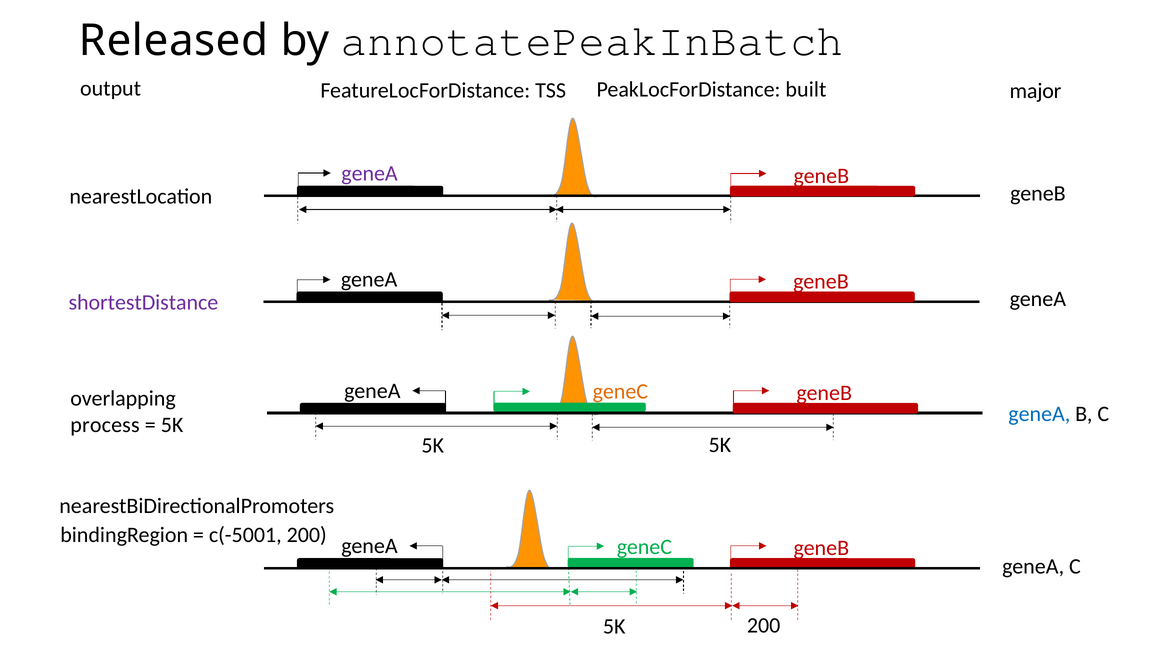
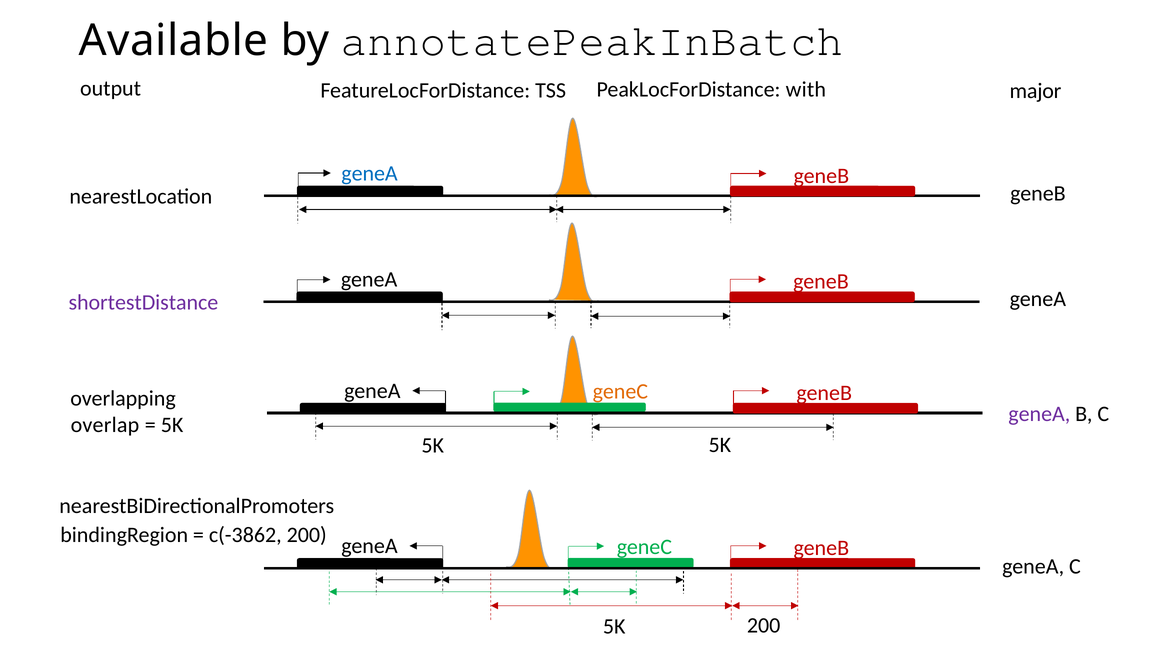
Released: Released -> Available
built: built -> with
geneA at (370, 174) colour: purple -> blue
geneA at (1039, 414) colour: blue -> purple
process: process -> overlap
c(-5001: c(-5001 -> c(-3862
